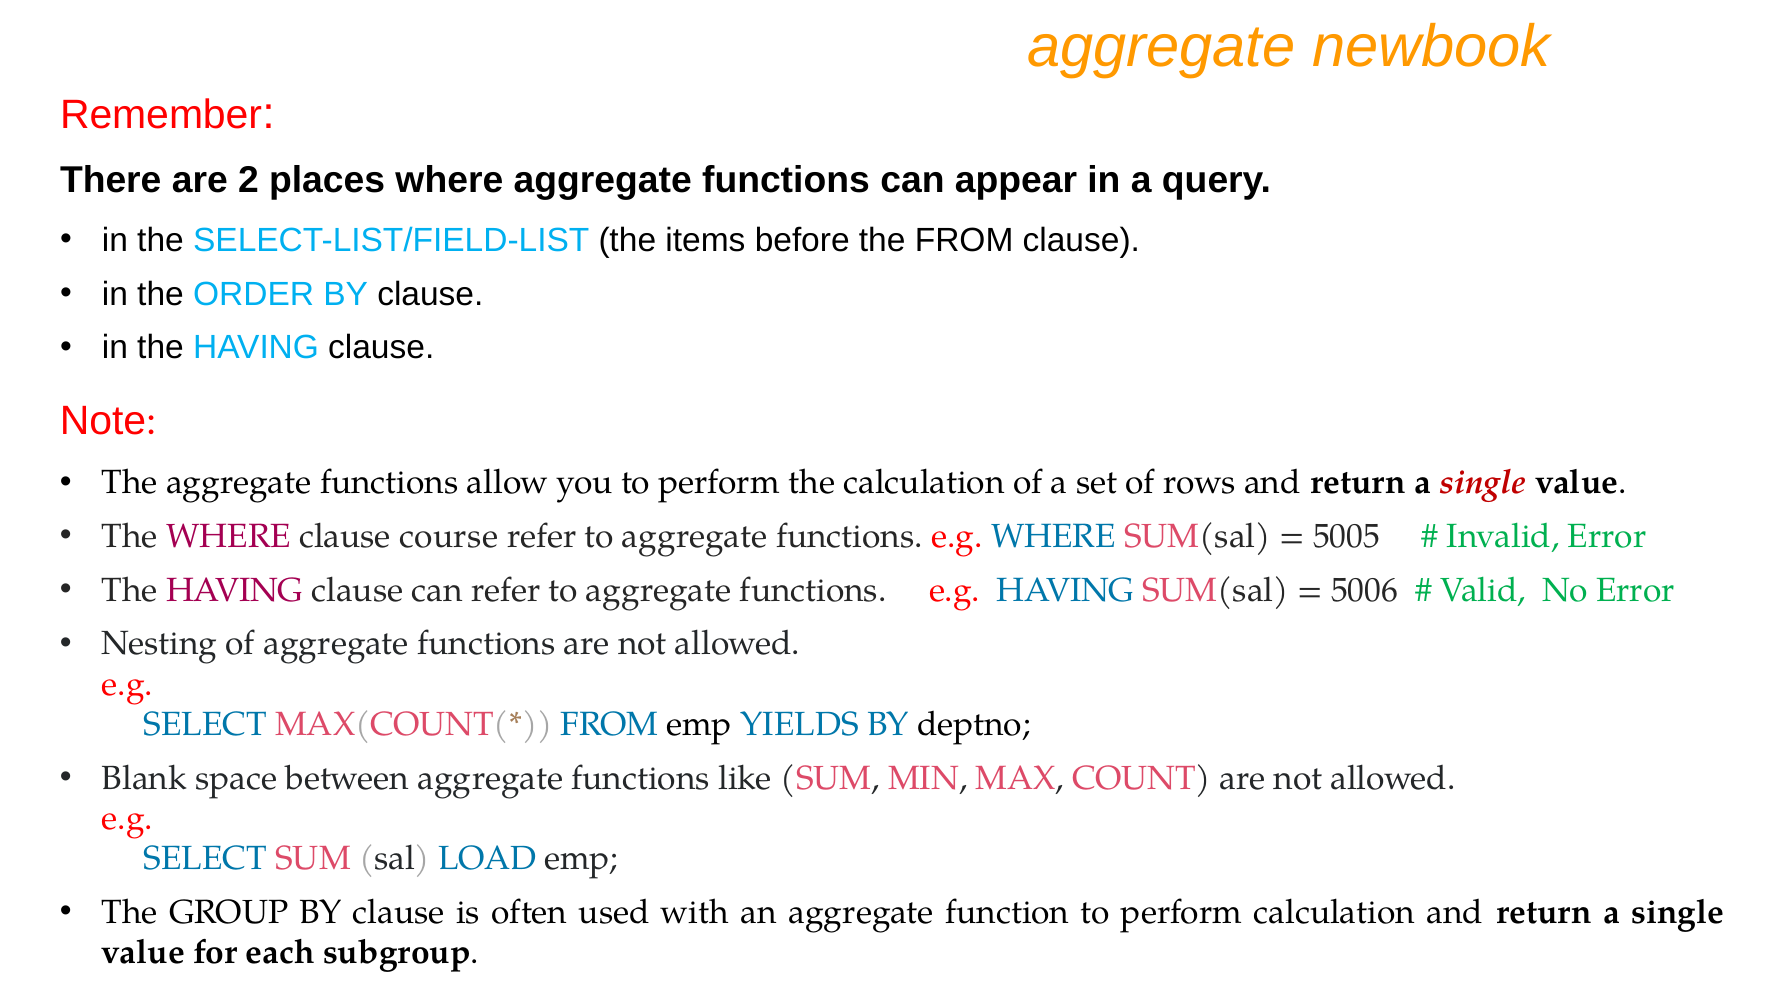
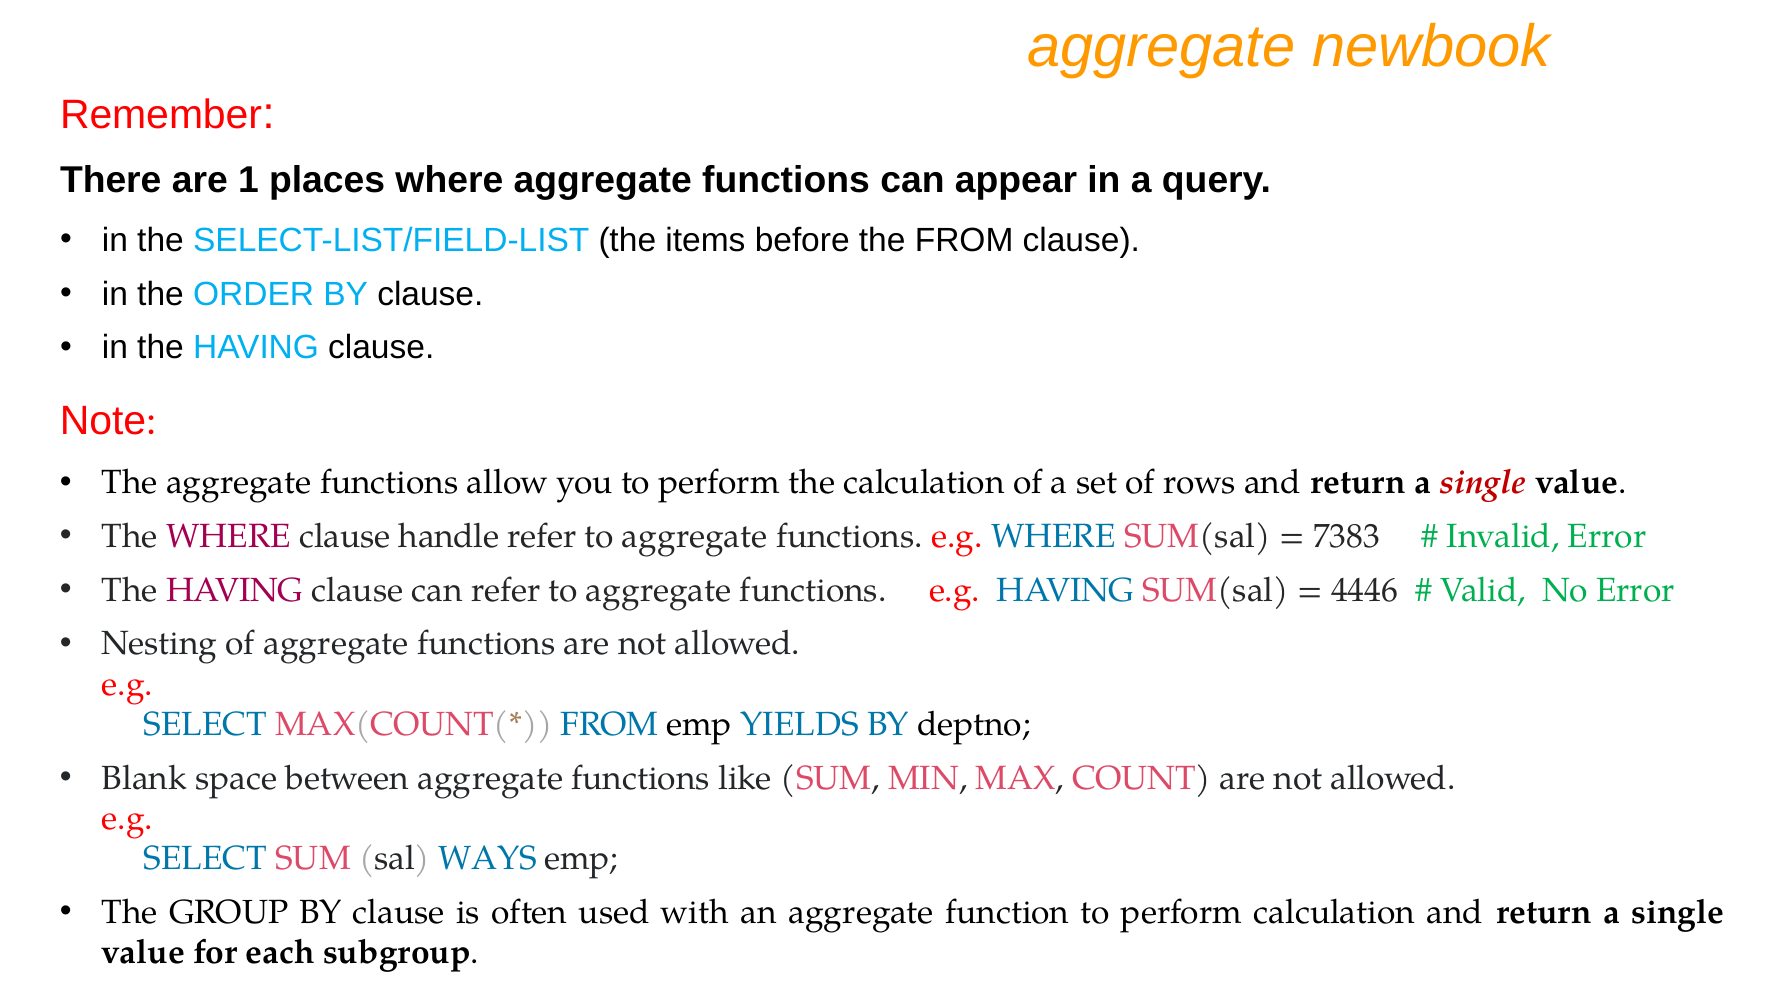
2: 2 -> 1
course: course -> handle
5005: 5005 -> 7383
5006: 5006 -> 4446
LOAD: LOAD -> WAYS
